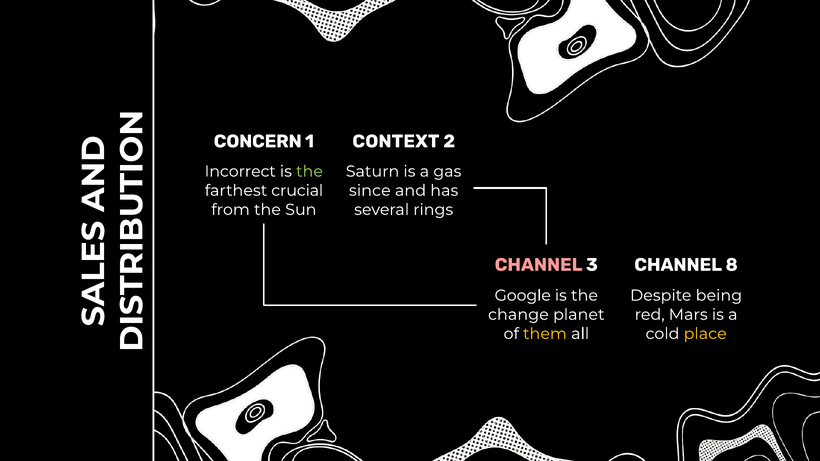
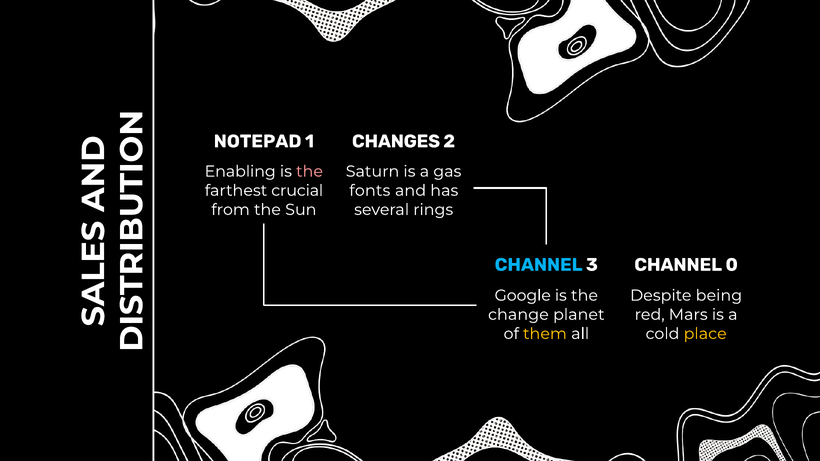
CONCERN: CONCERN -> NOTEPAD
CONTEXT: CONTEXT -> CHANGES
Incorrect: Incorrect -> Enabling
the at (310, 171) colour: light green -> pink
since: since -> fonts
CHANNEL at (539, 265) colour: pink -> light blue
8: 8 -> 0
